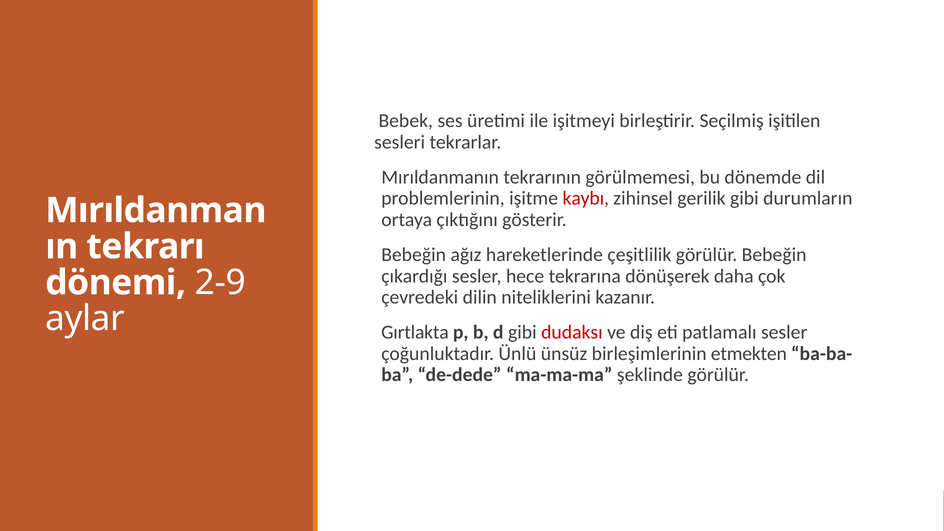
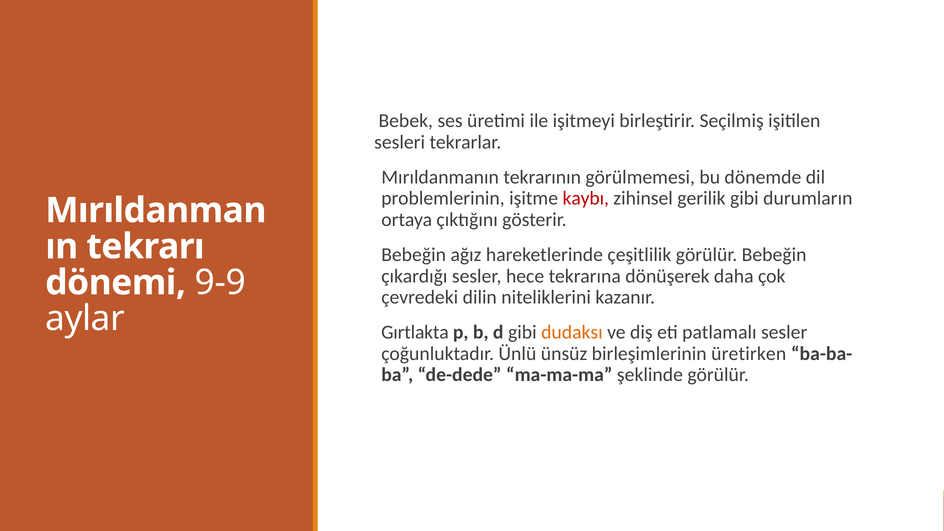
2-9: 2-9 -> 9-9
dudaksı colour: red -> orange
etmekten: etmekten -> üretirken
